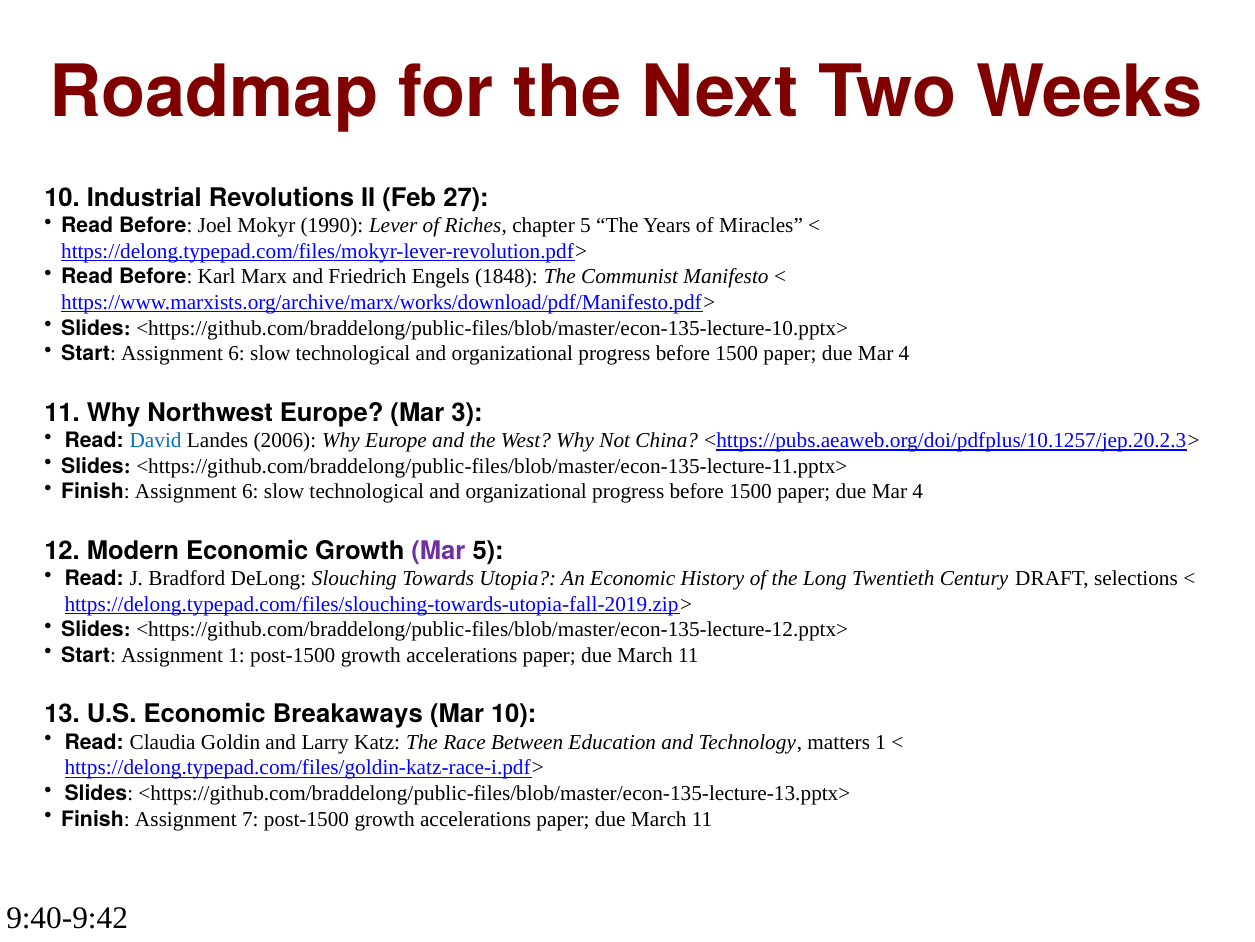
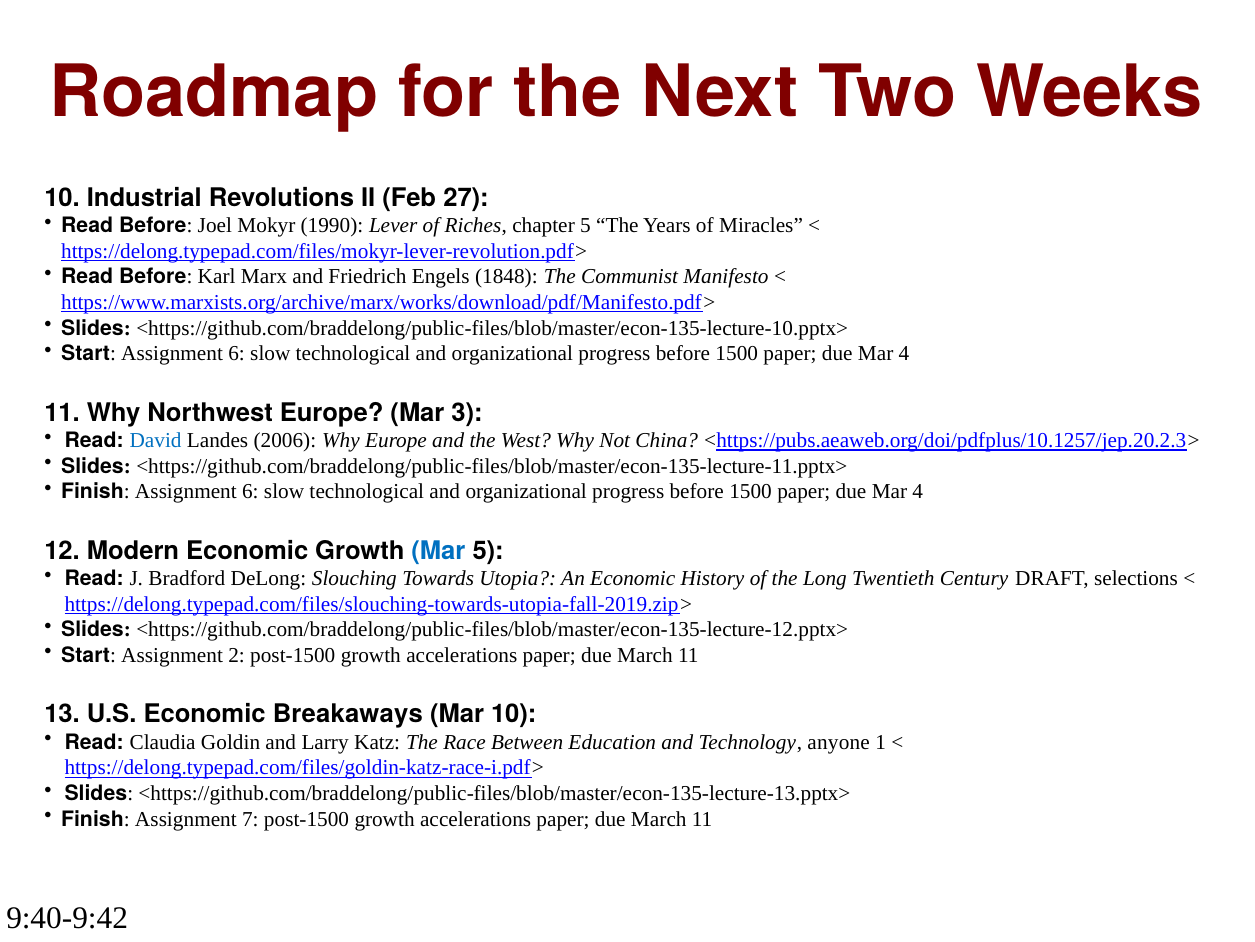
Mar at (438, 550) colour: purple -> blue
Assignment 1: 1 -> 2
matters: matters -> anyone
